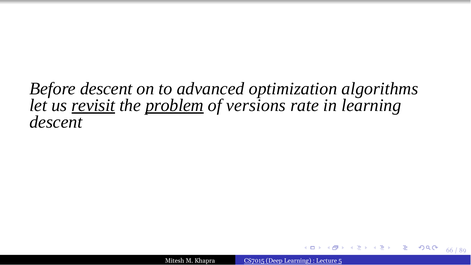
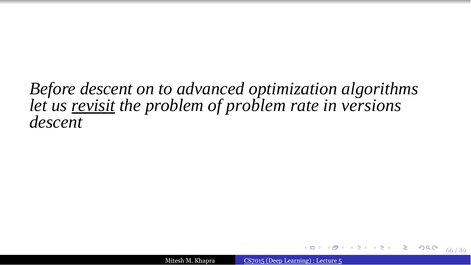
problem at (175, 105) underline: present -> none
of versions: versions -> problem
in learning: learning -> versions
